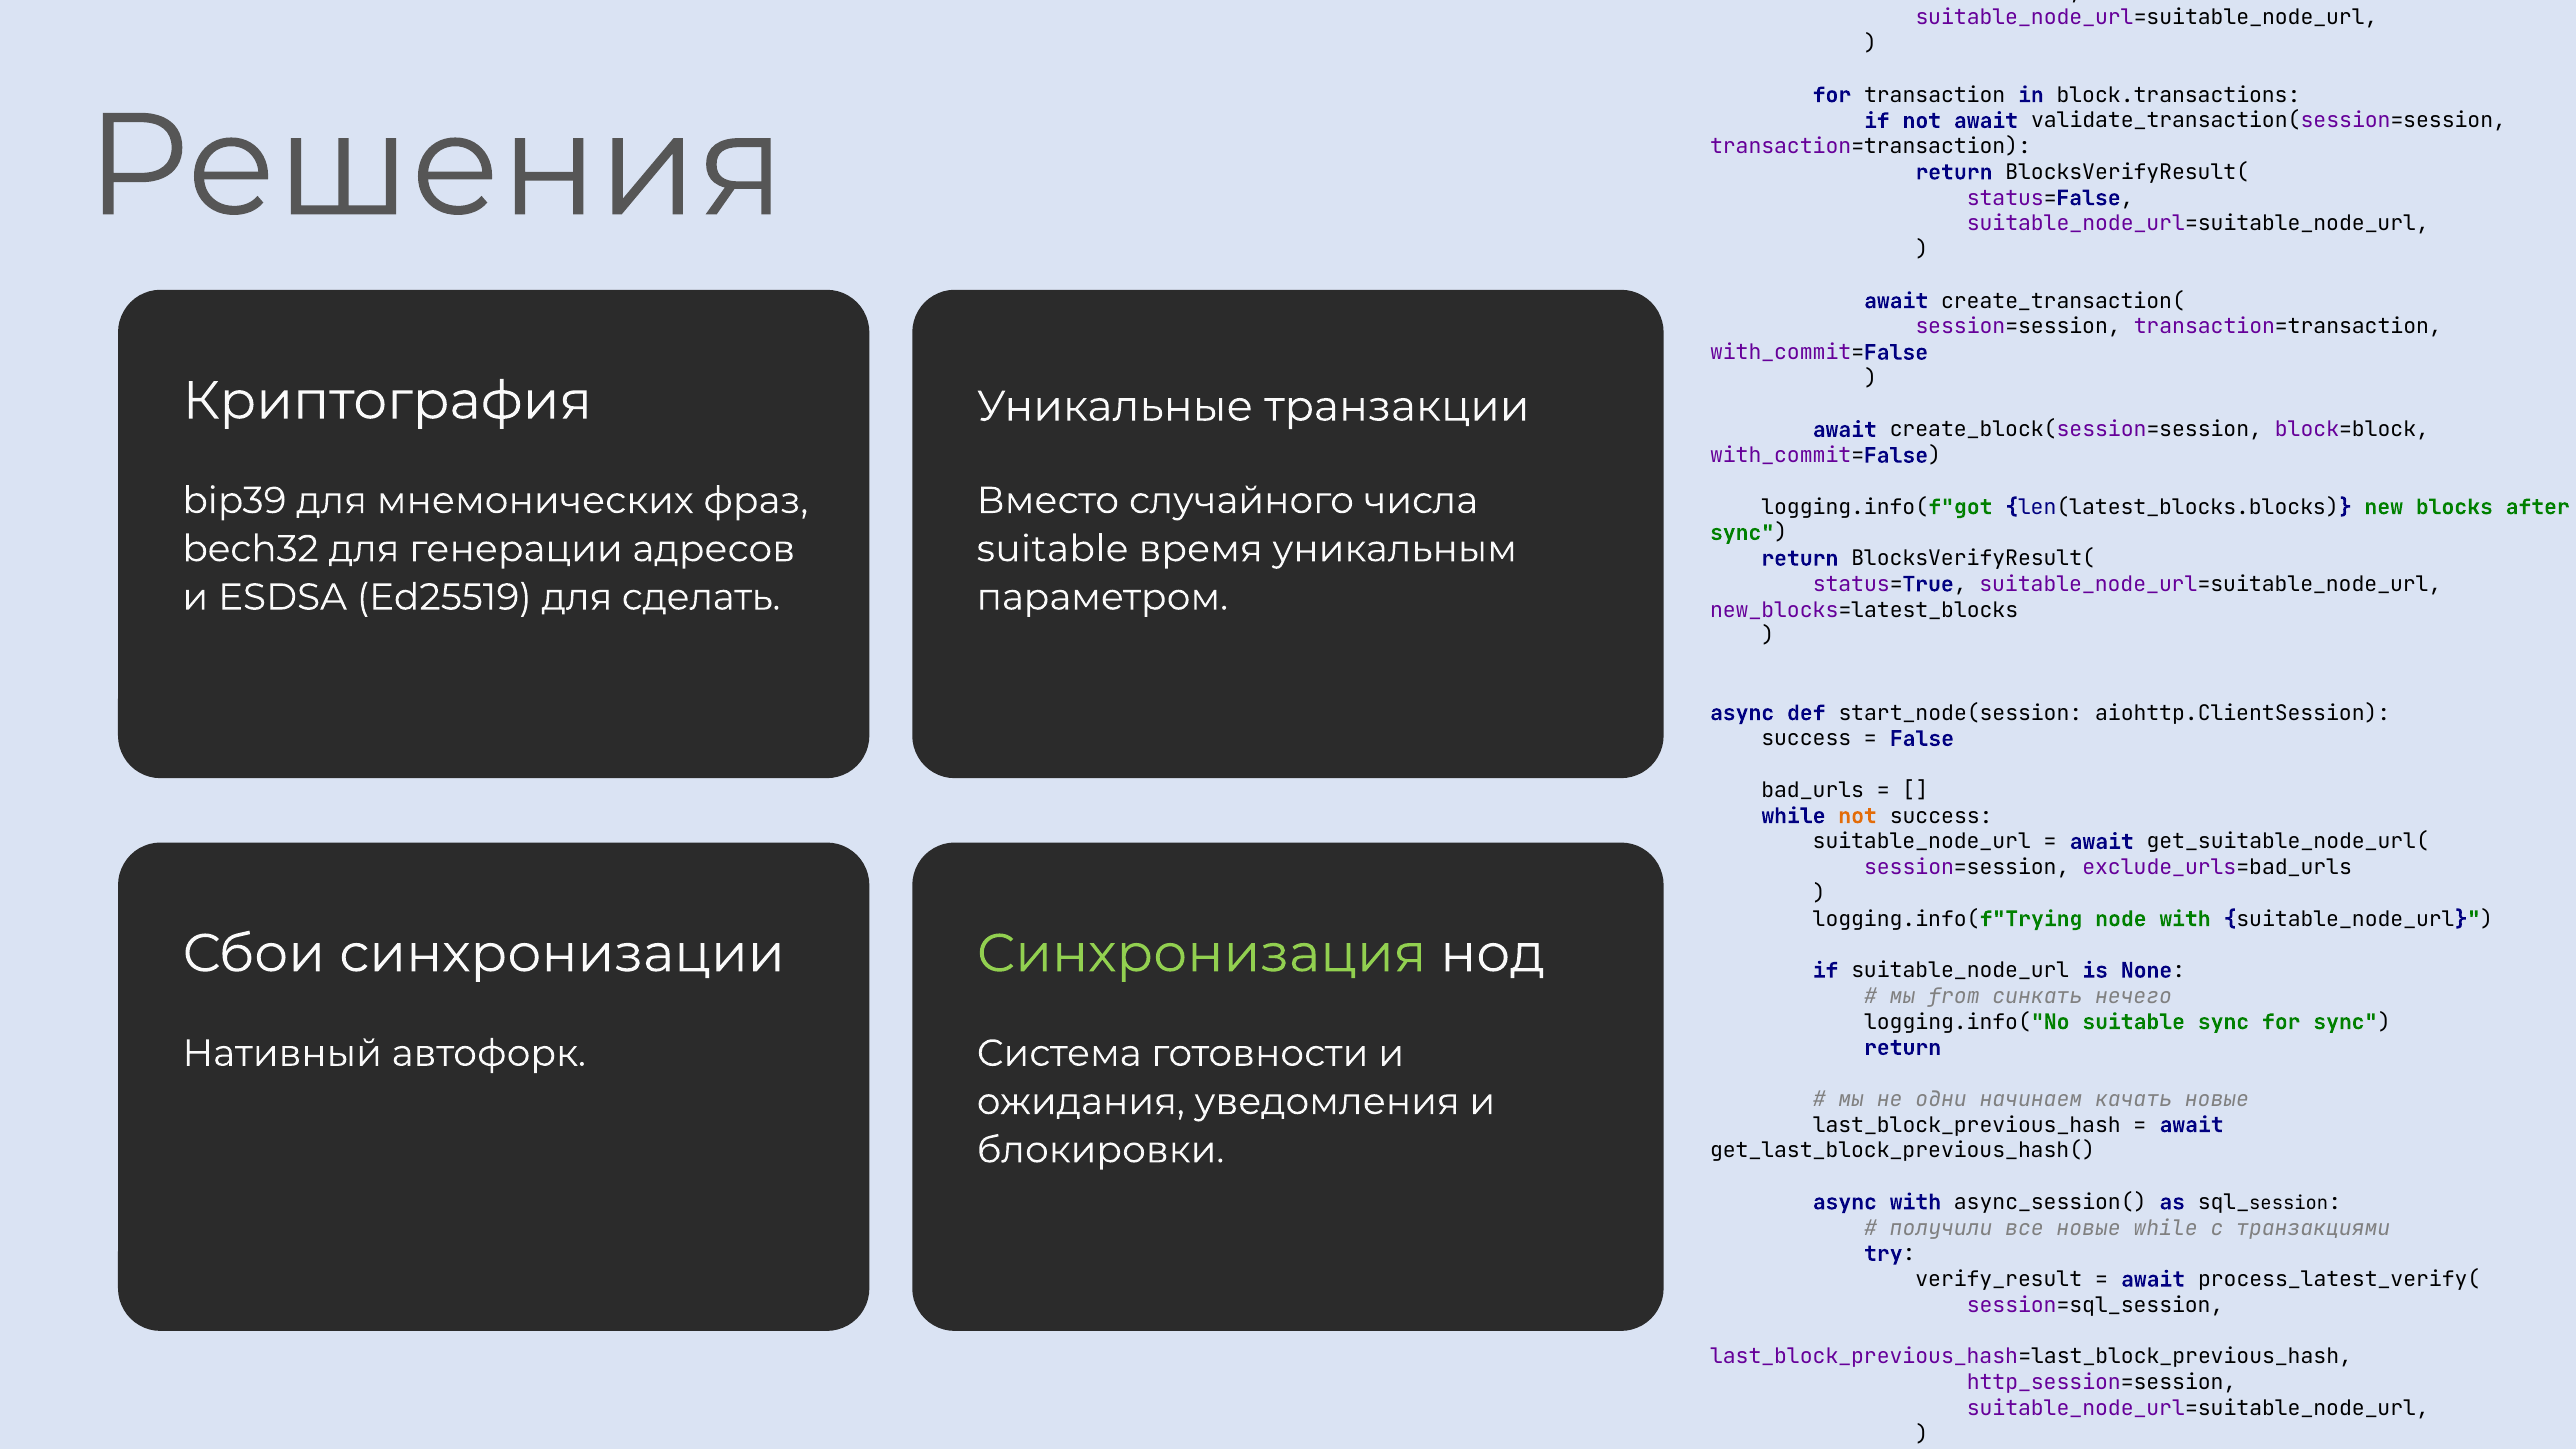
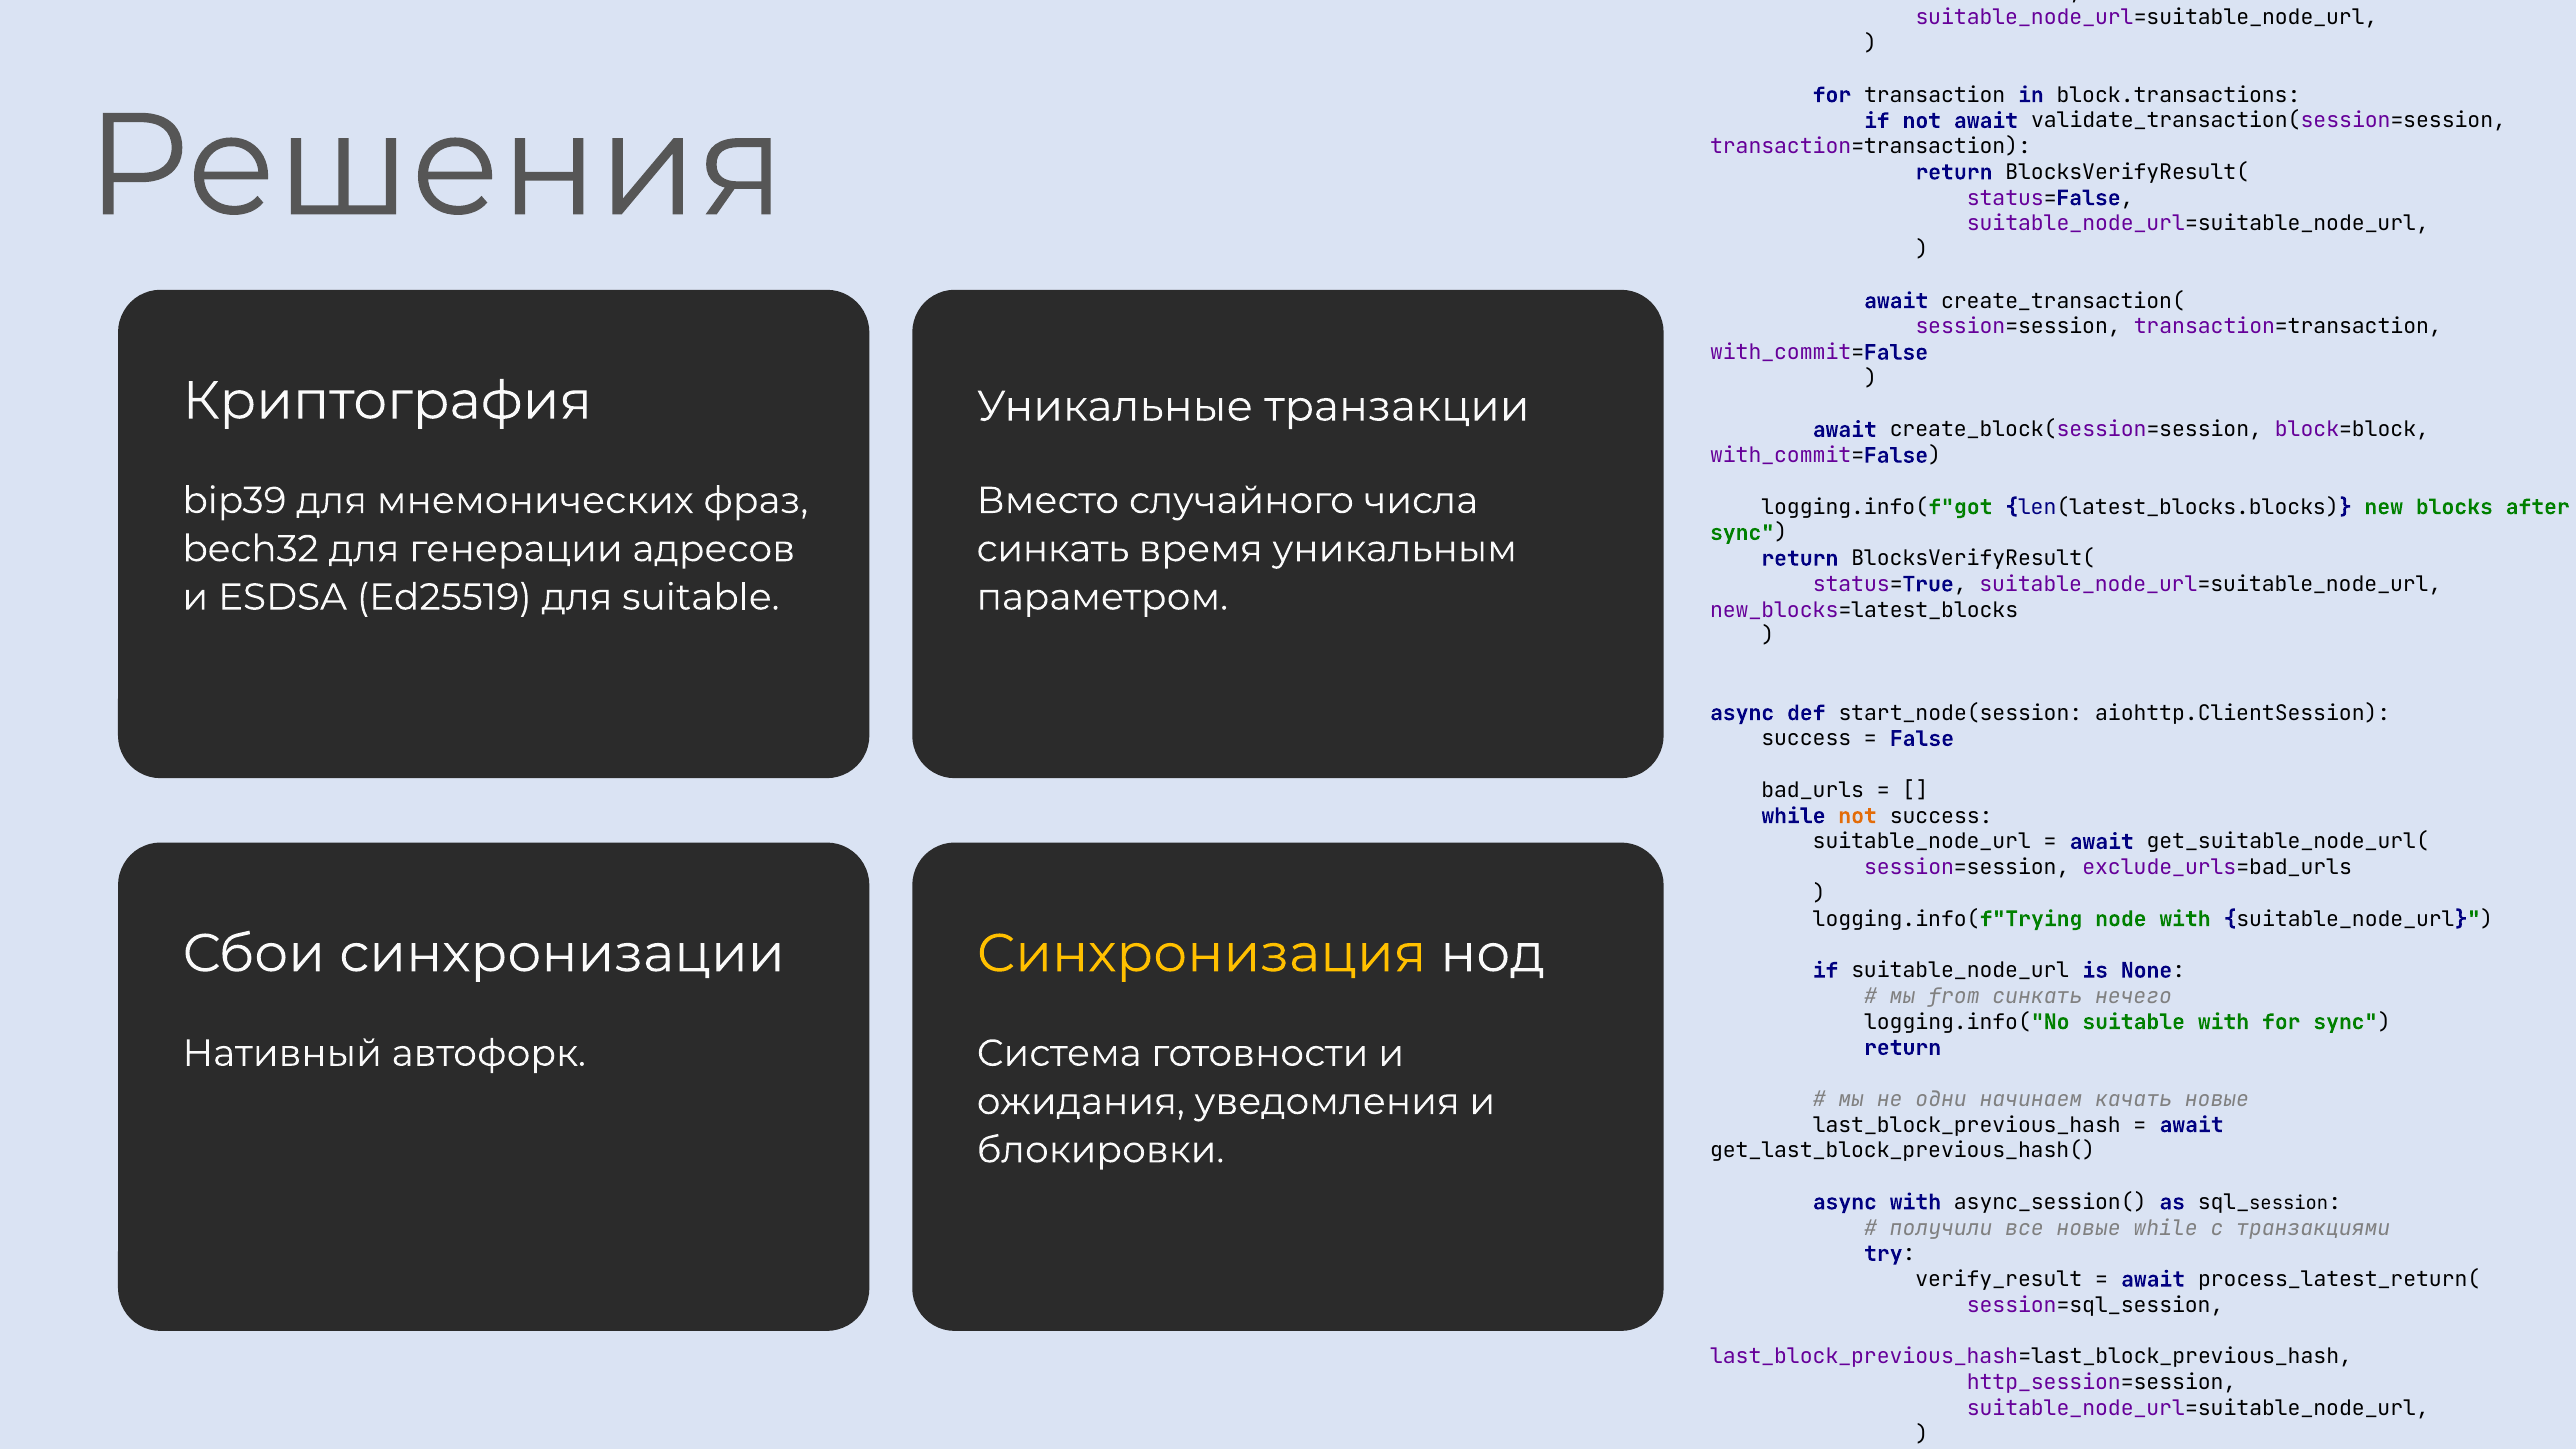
suitable at (1053, 549): suitable -> синкать
для сделать: сделать -> suitable
Синхронизация colour: light green -> yellow
suitable sync: sync -> with
process_latest_verify(: process_latest_verify( -> process_latest_return(
